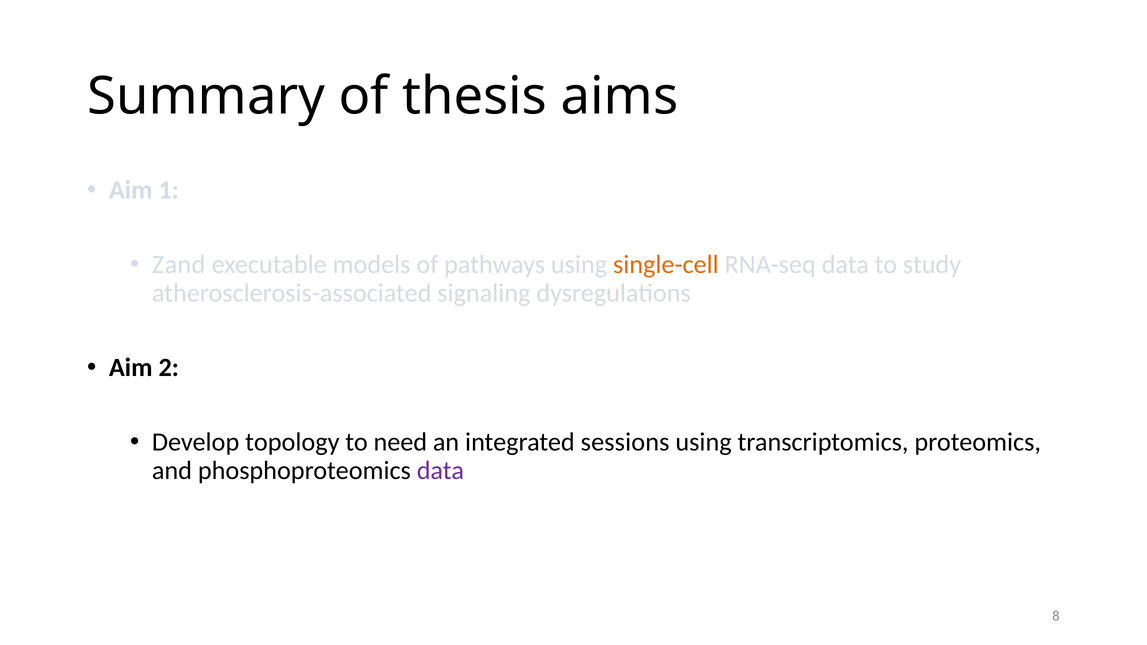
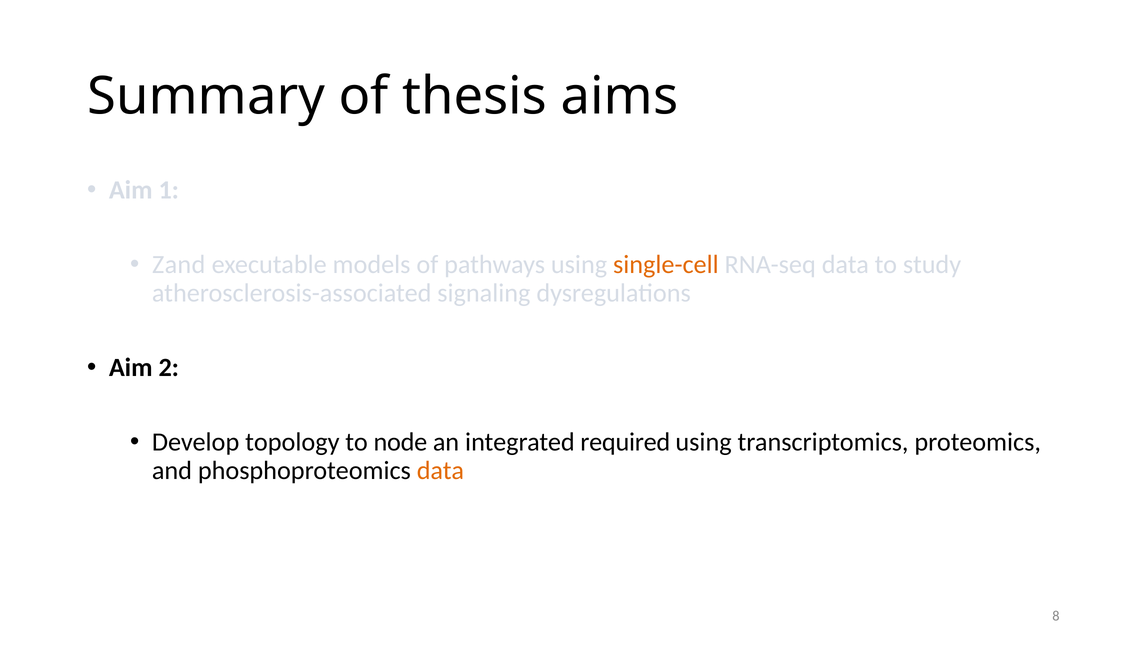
need: need -> node
sessions: sessions -> required
data at (440, 471) colour: purple -> orange
